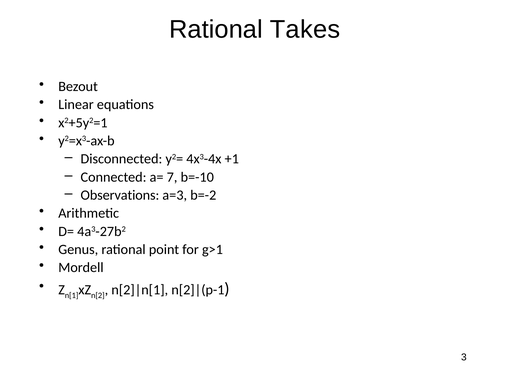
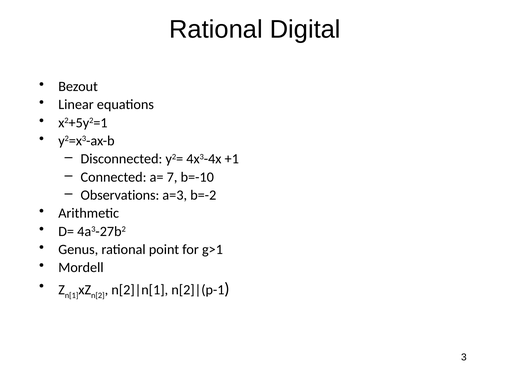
Takes: Takes -> Digital
